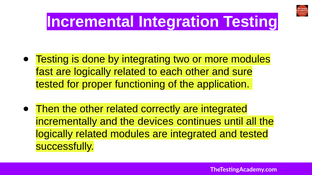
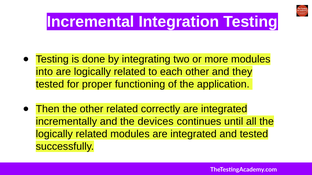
fast: fast -> into
sure: sure -> they
